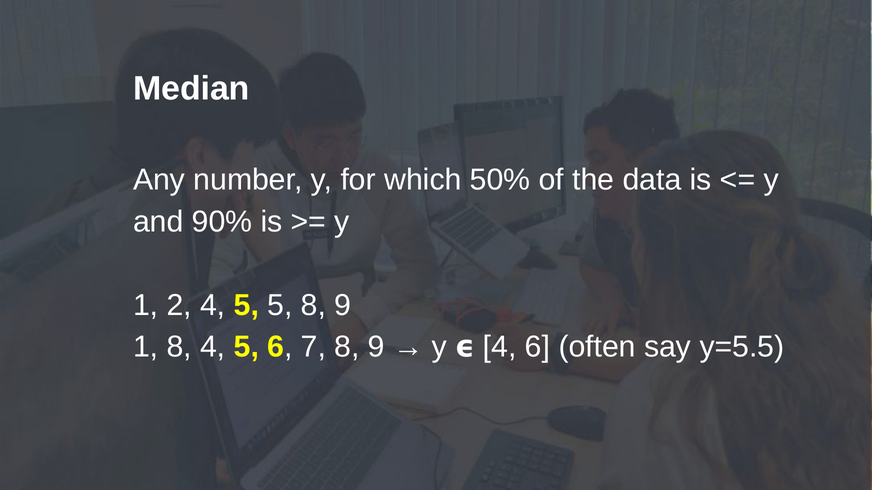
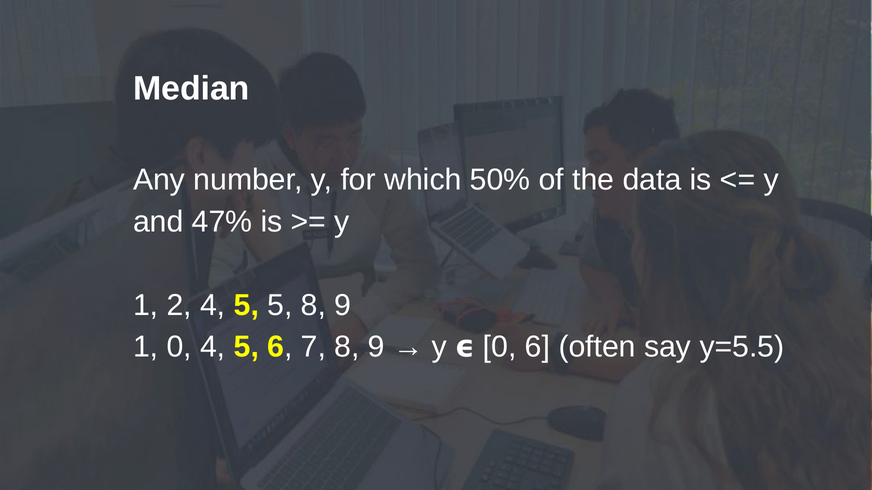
90%: 90% -> 47%
1 8: 8 -> 0
y 4: 4 -> 0
